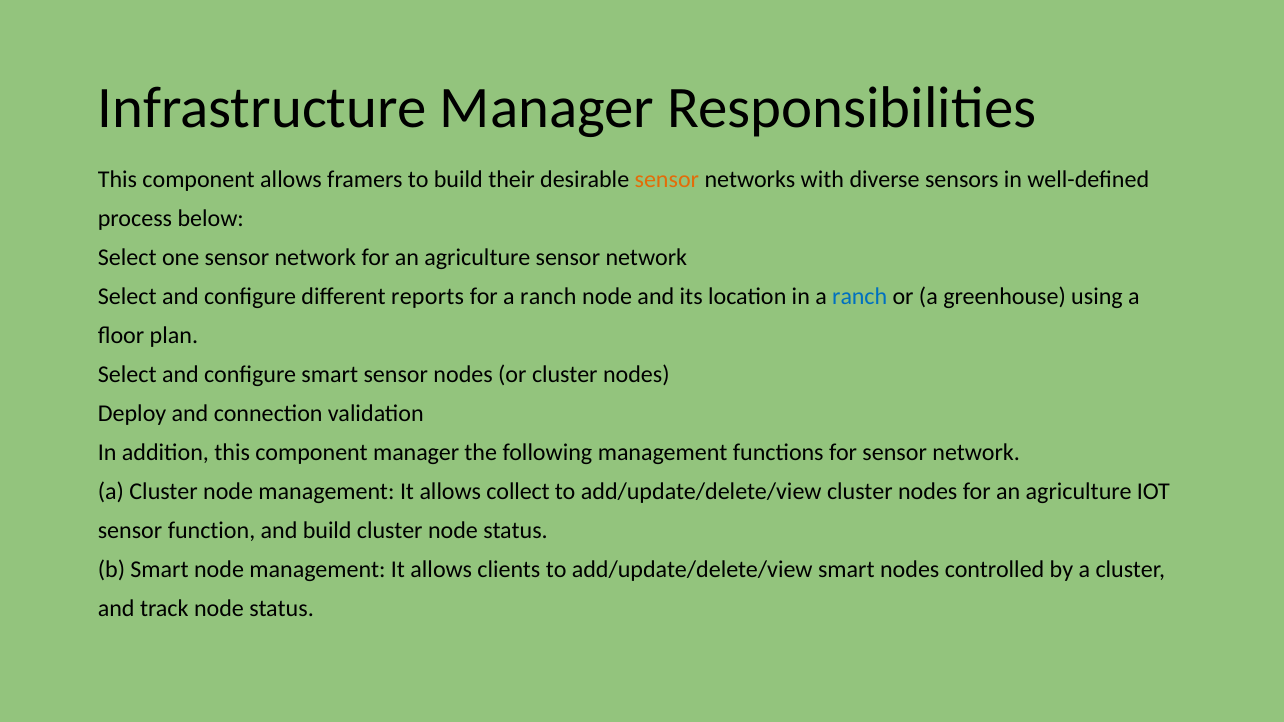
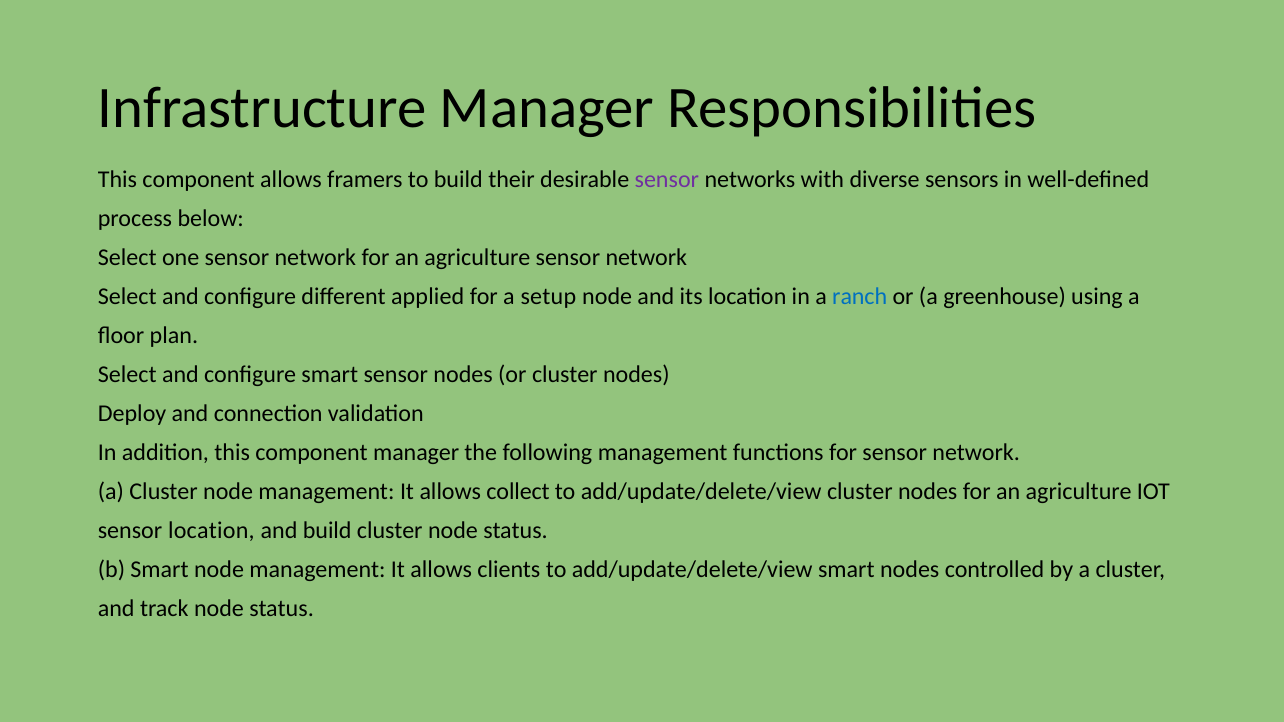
sensor at (667, 180) colour: orange -> purple
reports: reports -> applied
for a ranch: ranch -> setup
sensor function: function -> location
